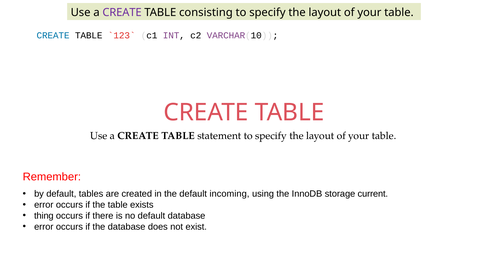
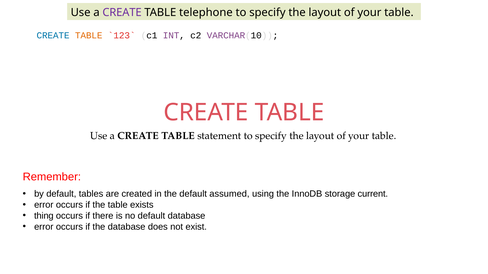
consisting: consisting -> telephone
TABLE at (89, 36) colour: black -> orange
incoming: incoming -> assumed
